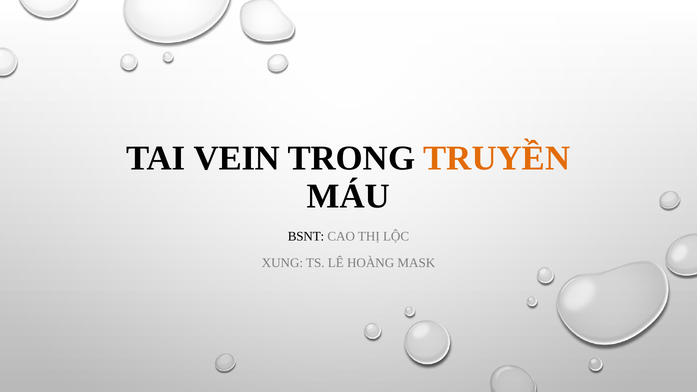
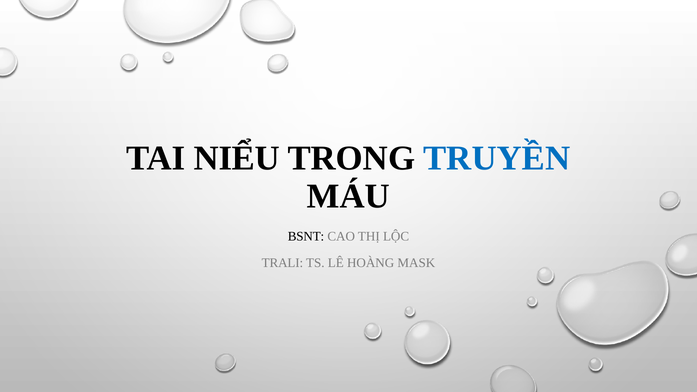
VEIN: VEIN -> NIỂU
TRUYỀN colour: orange -> blue
XUNG: XUNG -> TRALI
